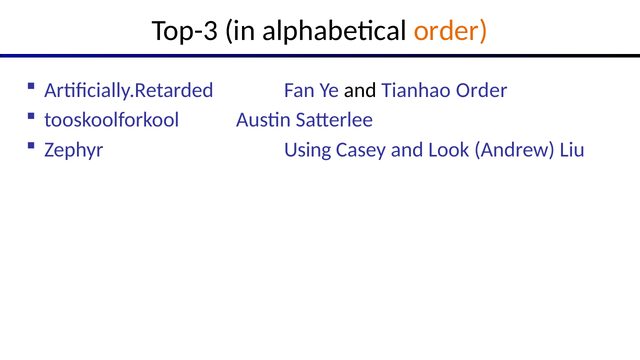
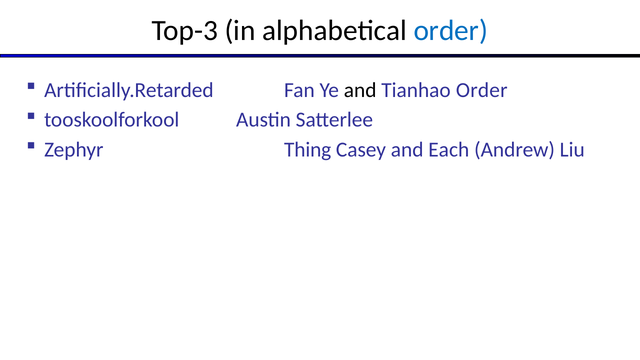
order at (451, 31) colour: orange -> blue
Using: Using -> Thing
Look: Look -> Each
